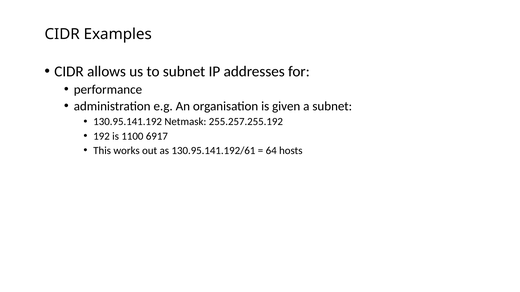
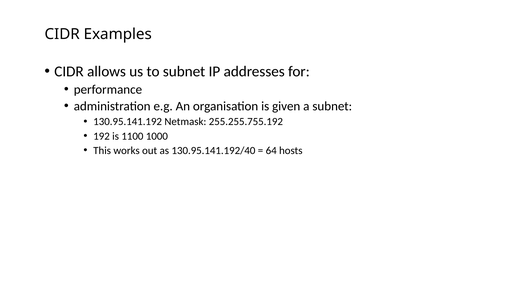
255.257.255.192: 255.257.255.192 -> 255.255.755.192
6917: 6917 -> 1000
130.95.141.192/61: 130.95.141.192/61 -> 130.95.141.192/40
